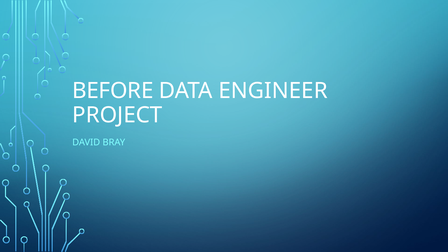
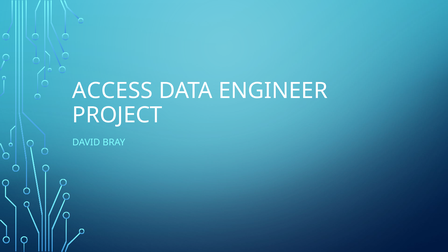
BEFORE: BEFORE -> ACCESS
